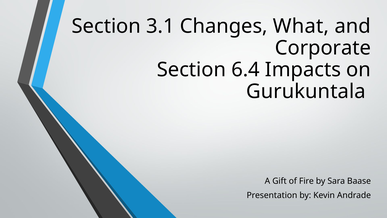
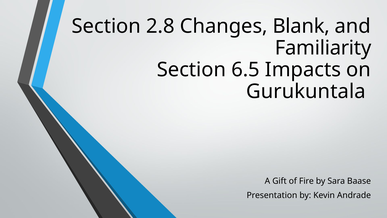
3.1: 3.1 -> 2.8
What: What -> Blank
Corporate: Corporate -> Familiarity
6.4: 6.4 -> 6.5
